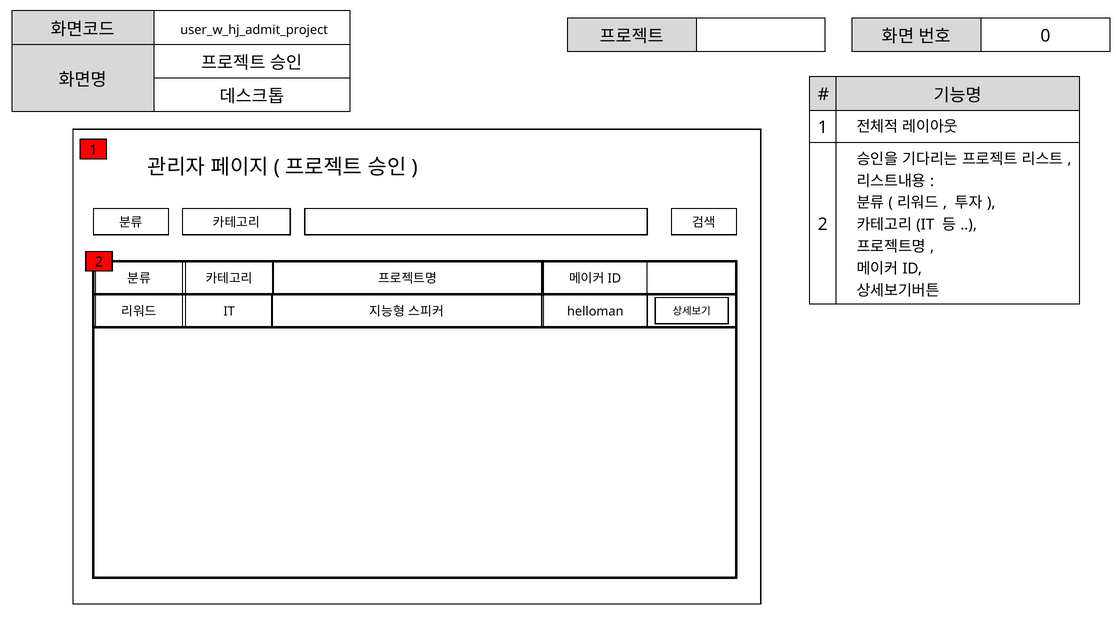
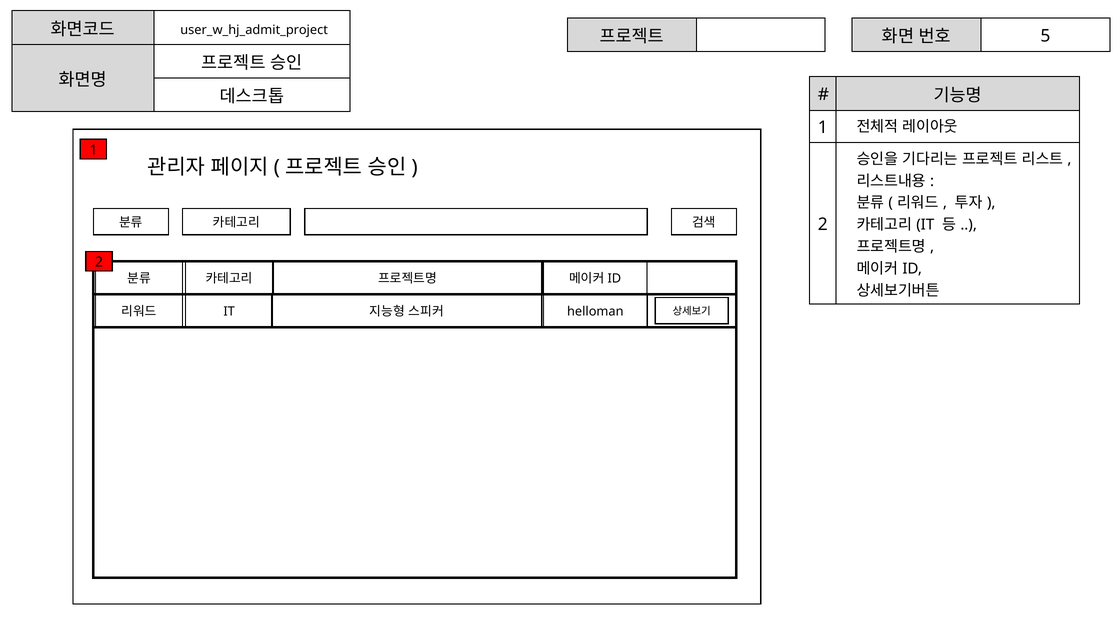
0: 0 -> 5
